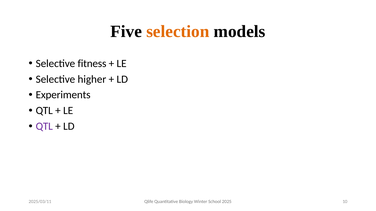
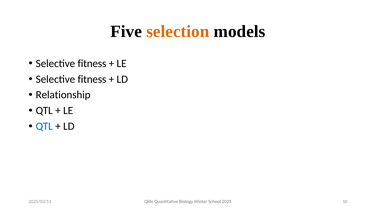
higher at (92, 79): higher -> fitness
Experiments: Experiments -> Relationship
QTL at (44, 127) colour: purple -> blue
